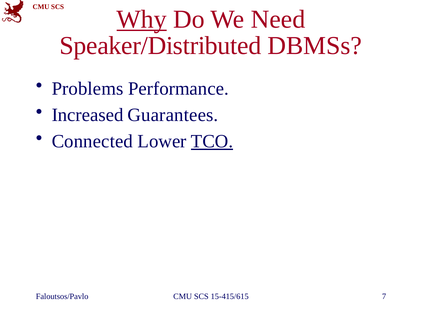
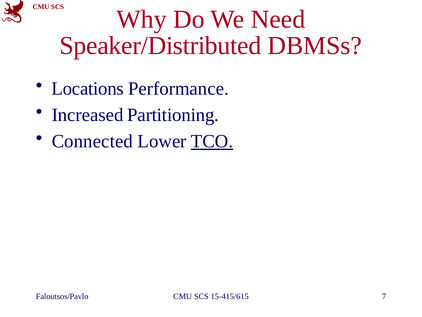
Why underline: present -> none
Problems: Problems -> Locations
Guarantees: Guarantees -> Partitioning
